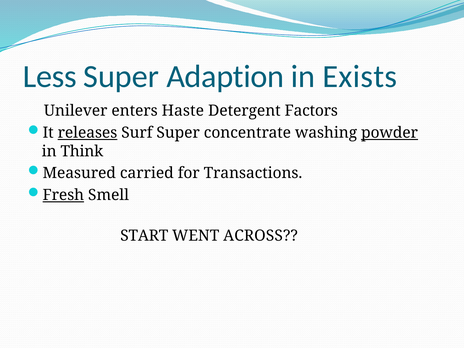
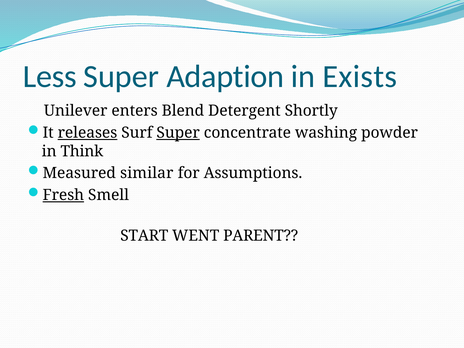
Haste: Haste -> Blend
Factors: Factors -> Shortly
Super at (178, 133) underline: none -> present
powder underline: present -> none
carried: carried -> similar
Transactions: Transactions -> Assumptions
ACROSS: ACROSS -> PARENT
